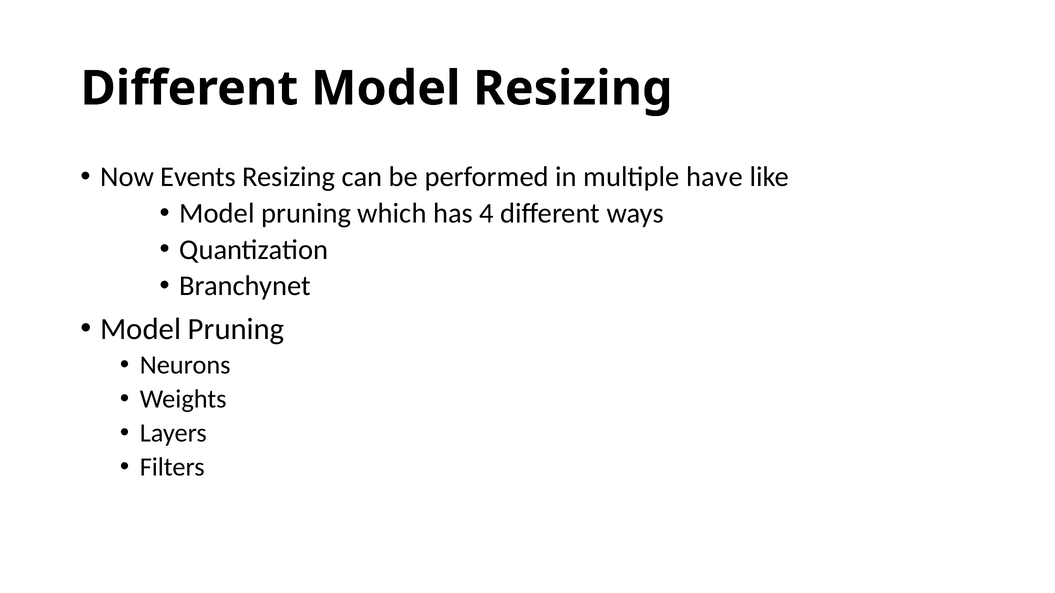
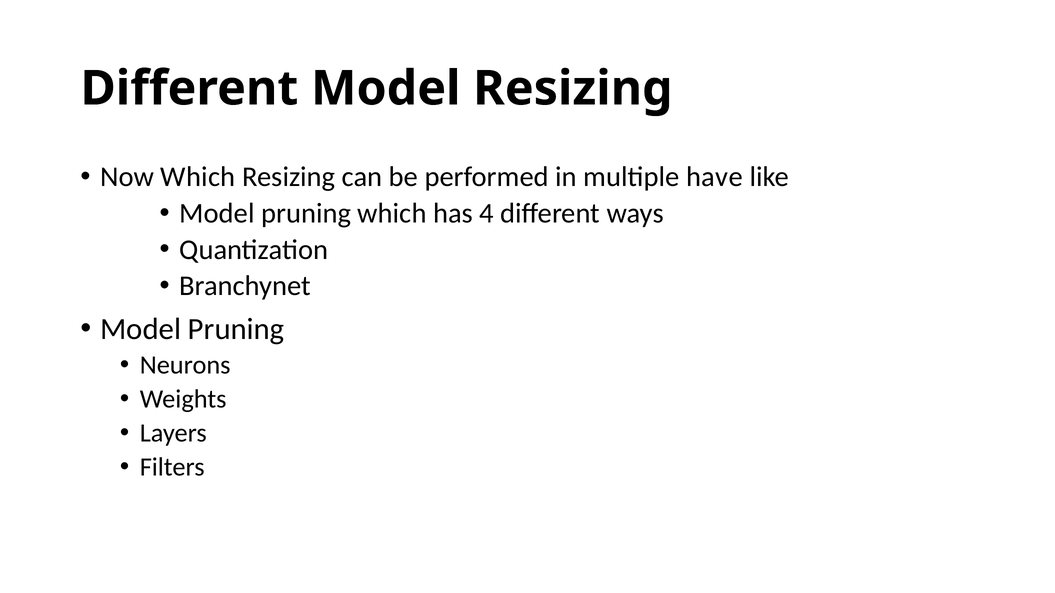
Now Events: Events -> Which
